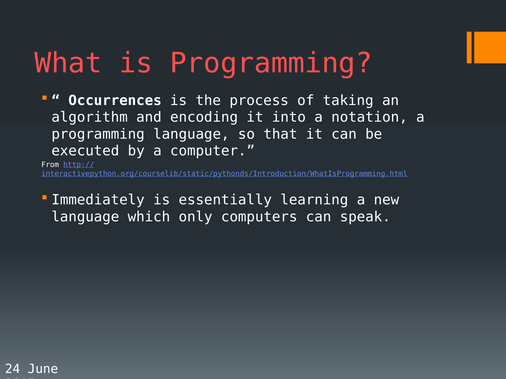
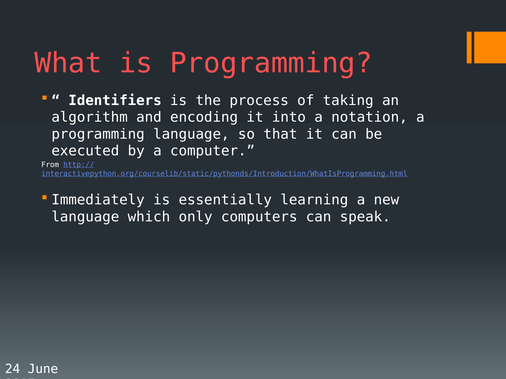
Occurrences: Occurrences -> Identifiers
